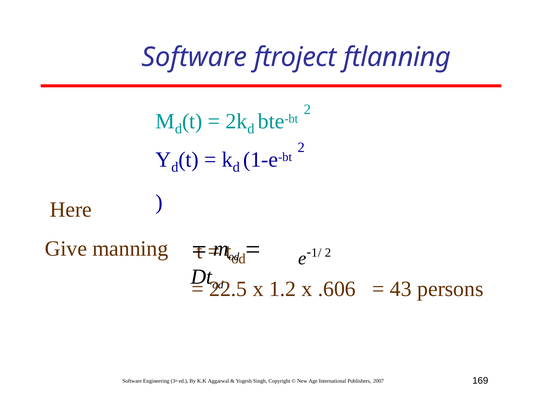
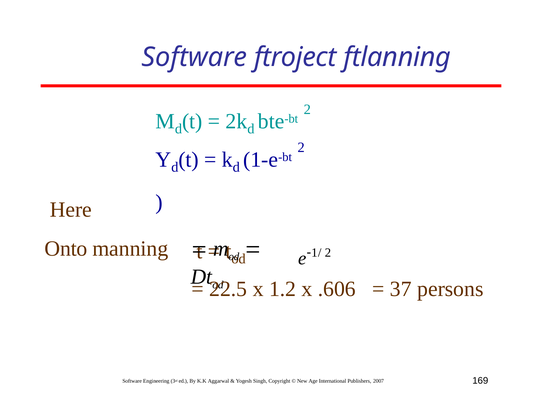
Give: Give -> Onto
43: 43 -> 37
